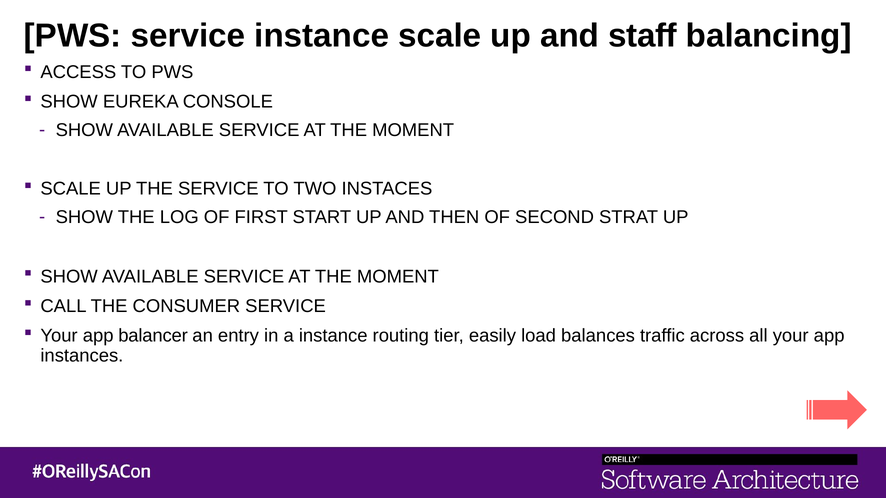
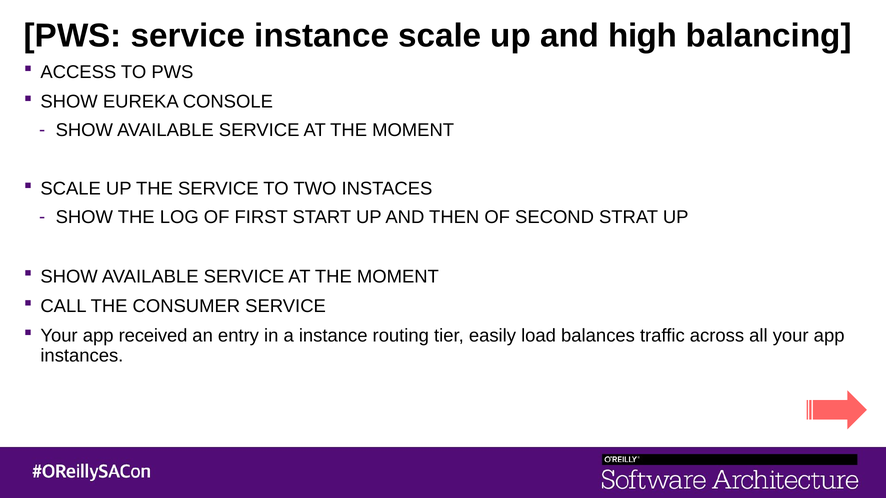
staff: staff -> high
balancer: balancer -> received
